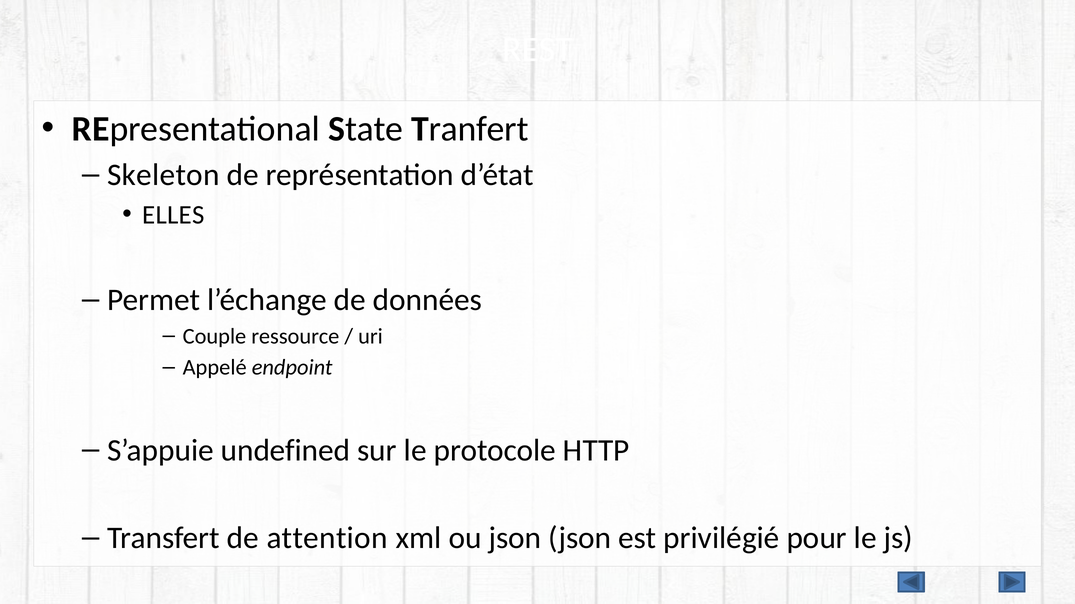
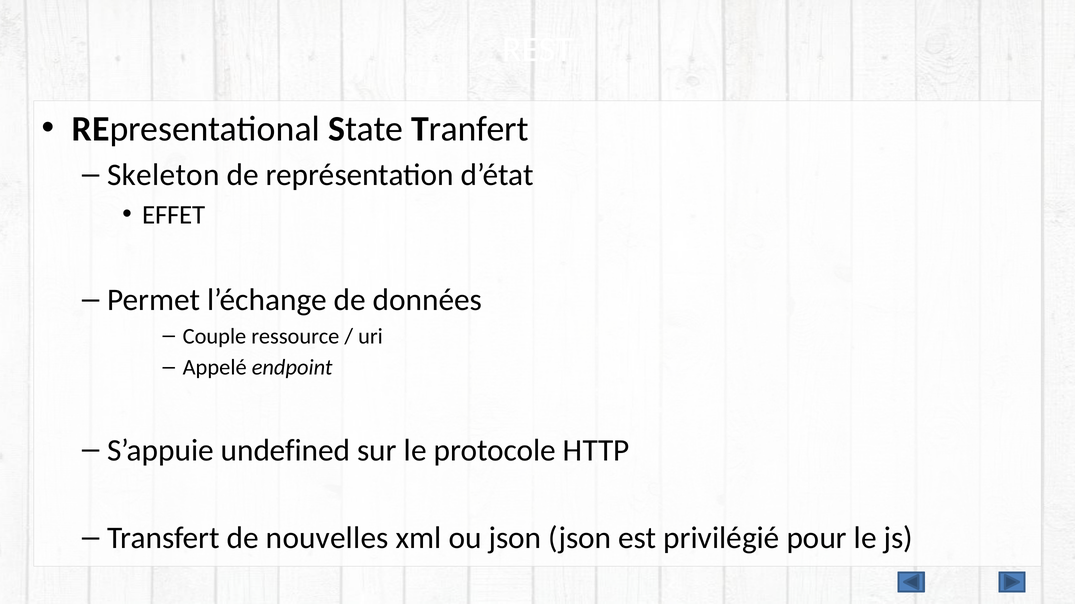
ELLES: ELLES -> EFFET
attention: attention -> nouvelles
